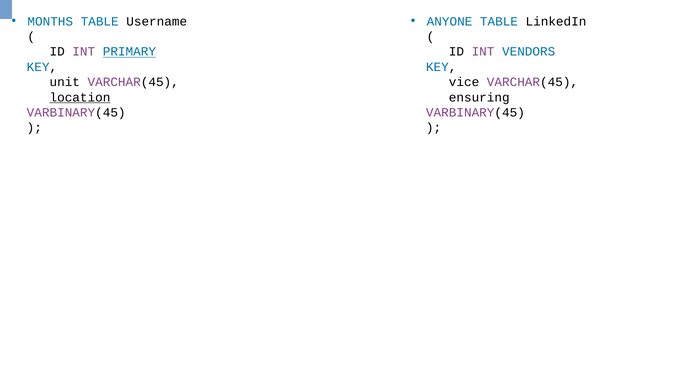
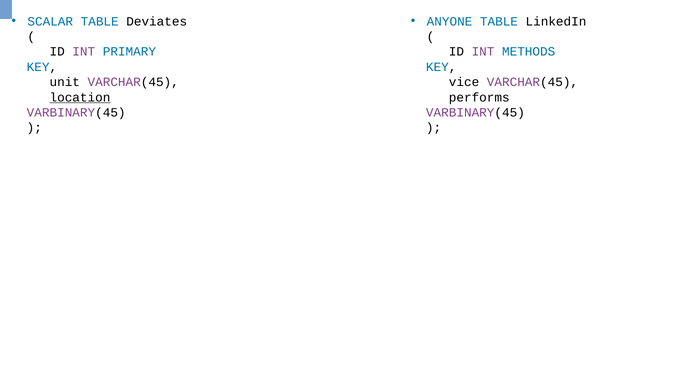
MONTHS: MONTHS -> SCALAR
Username: Username -> Deviates
PRIMARY underline: present -> none
VENDORS: VENDORS -> METHODS
ensuring: ensuring -> performs
